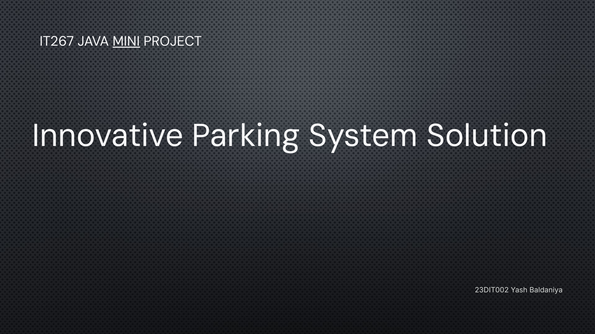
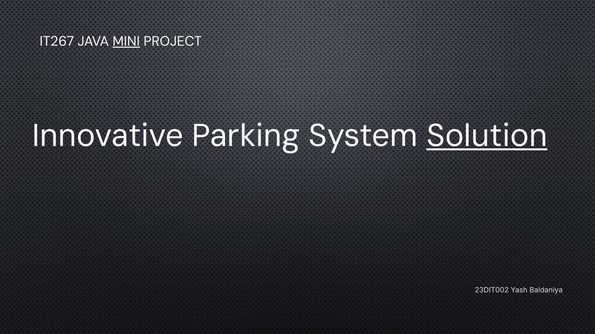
Solution underline: none -> present
